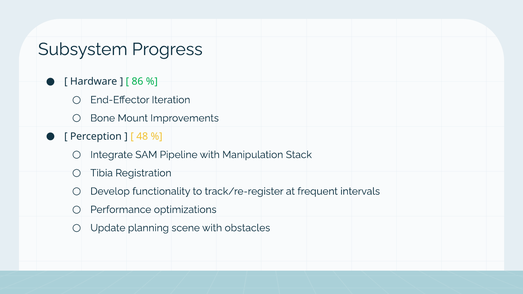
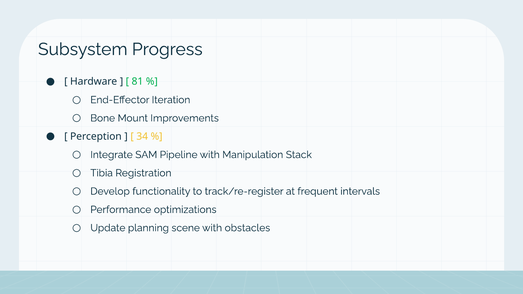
86: 86 -> 81
48: 48 -> 34
